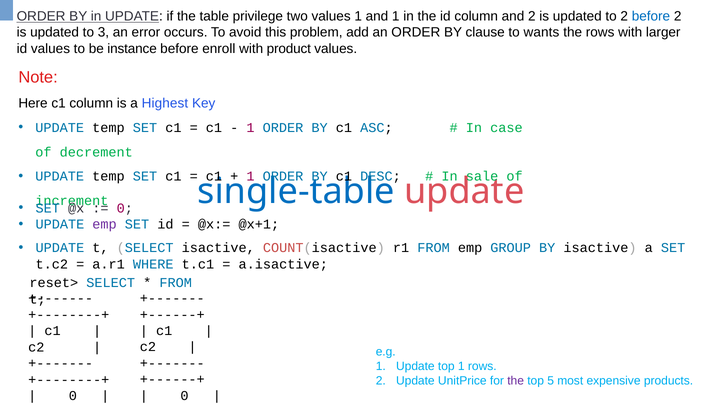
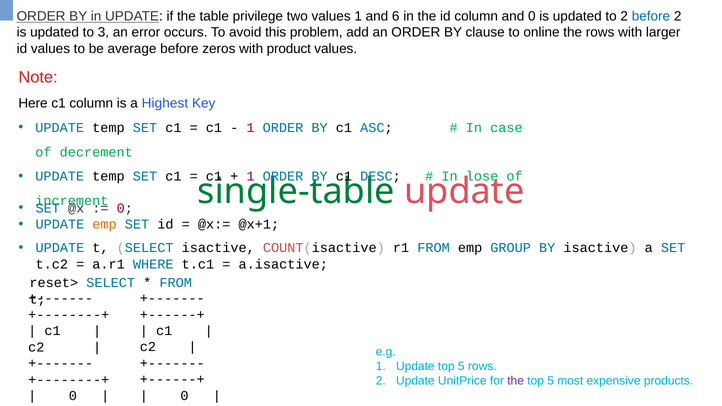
and 1: 1 -> 6
and 2: 2 -> 0
wants: wants -> online
instance: instance -> average
enroll: enroll -> zeros
sale: sale -> lose
single-table colour: blue -> green
emp at (105, 224) colour: purple -> orange
Update top 1: 1 -> 5
